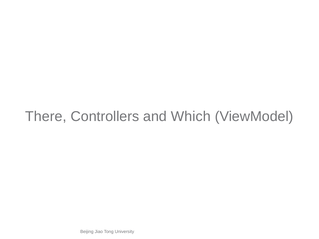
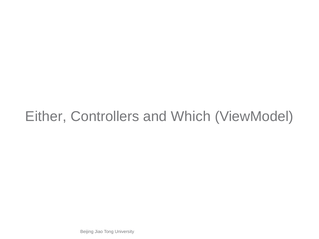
There: There -> Either
